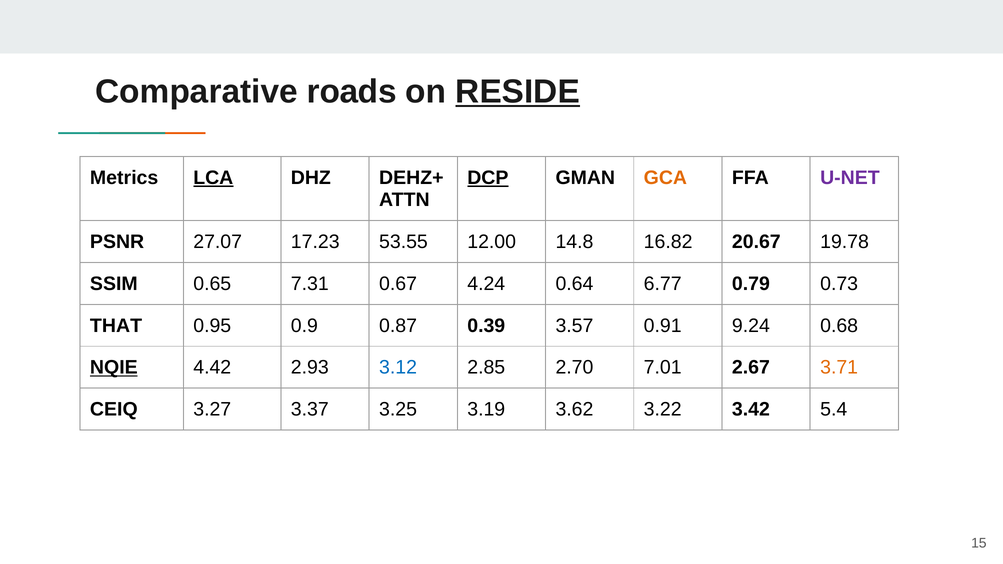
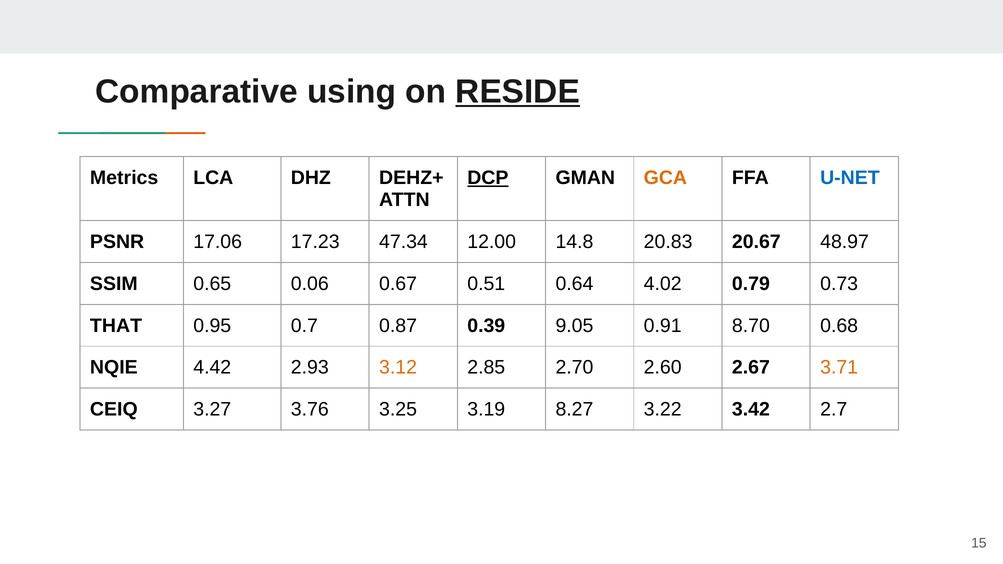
roads: roads -> using
LCA underline: present -> none
U-NET colour: purple -> blue
27.07: 27.07 -> 17.06
53.55: 53.55 -> 47.34
16.82: 16.82 -> 20.83
19.78: 19.78 -> 48.97
7.31: 7.31 -> 0.06
4.24: 4.24 -> 0.51
6.77: 6.77 -> 4.02
0.9: 0.9 -> 0.7
3.57: 3.57 -> 9.05
9.24: 9.24 -> 8.70
NQIE underline: present -> none
3.12 colour: blue -> orange
7.01: 7.01 -> 2.60
3.37: 3.37 -> 3.76
3.62: 3.62 -> 8.27
5.4: 5.4 -> 2.7
